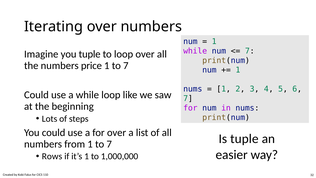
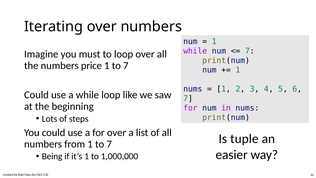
you tuple: tuple -> must
Rows: Rows -> Being
